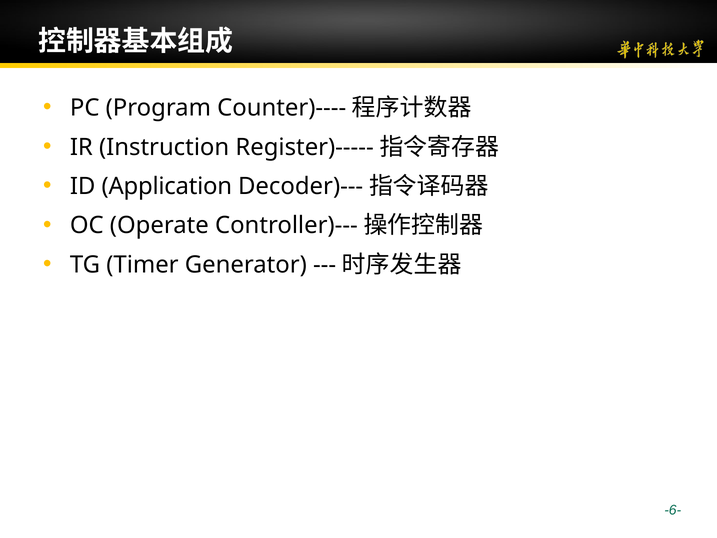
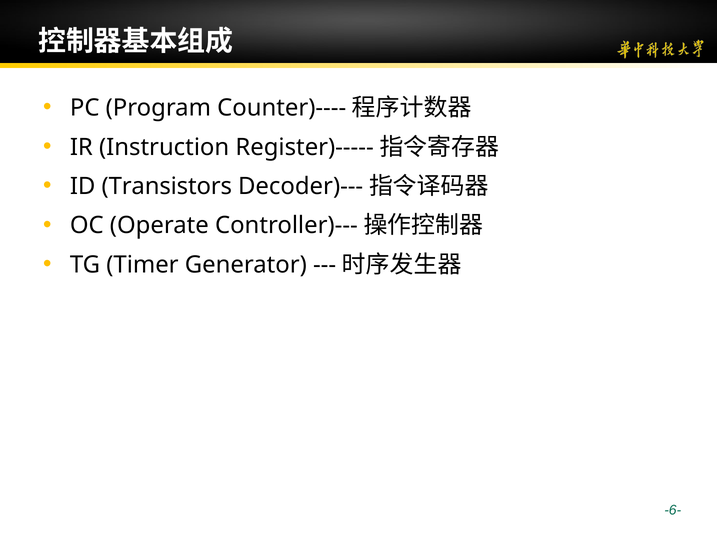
Application: Application -> Transistors
